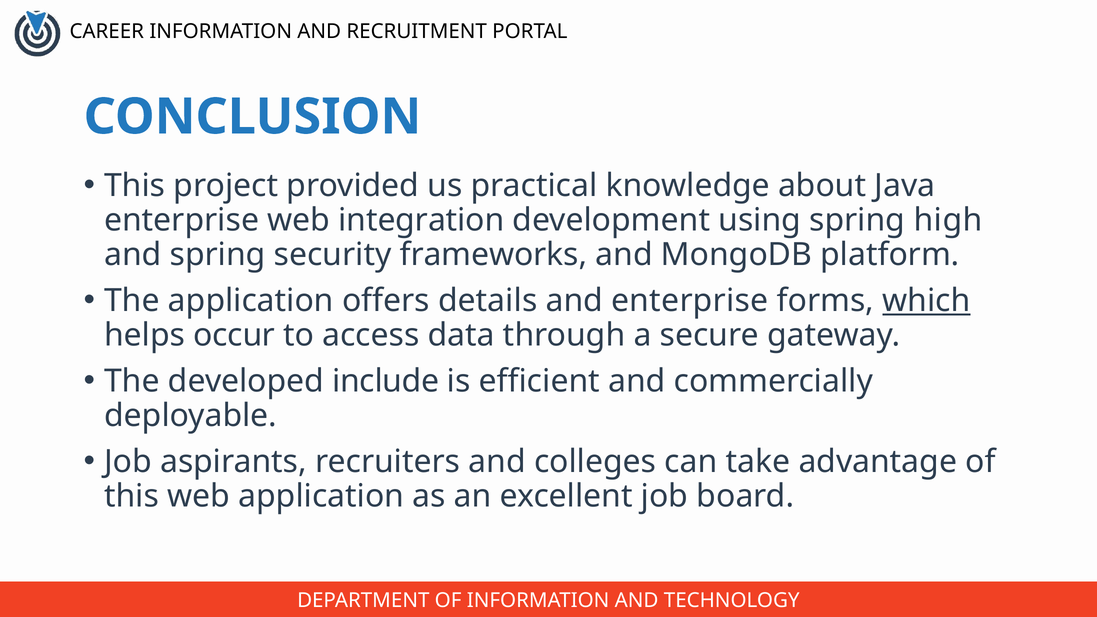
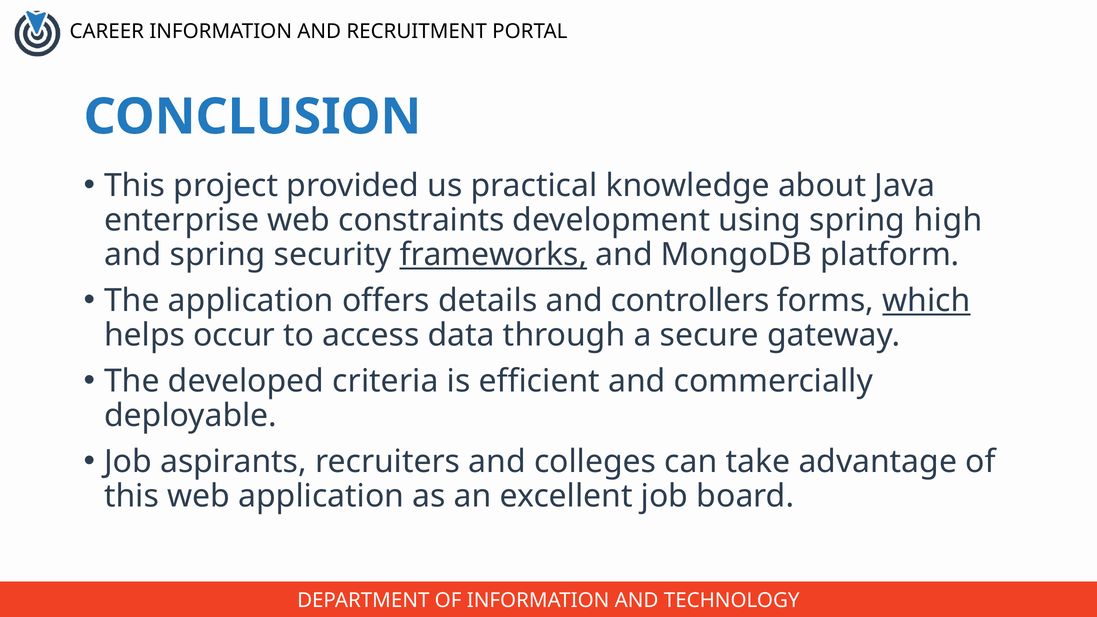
integration: integration -> constraints
frameworks underline: none -> present
and enterprise: enterprise -> controllers
include: include -> criteria
